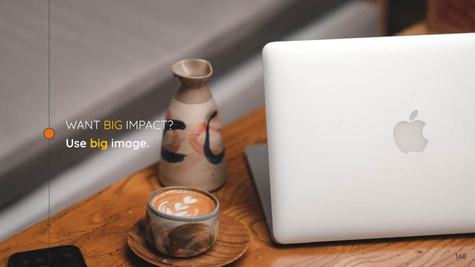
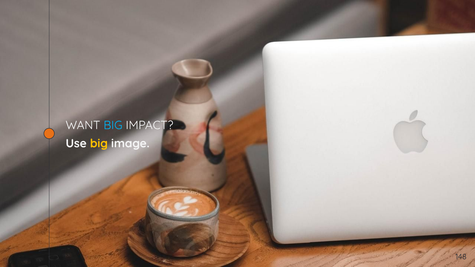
BIG at (113, 125) colour: yellow -> light blue
